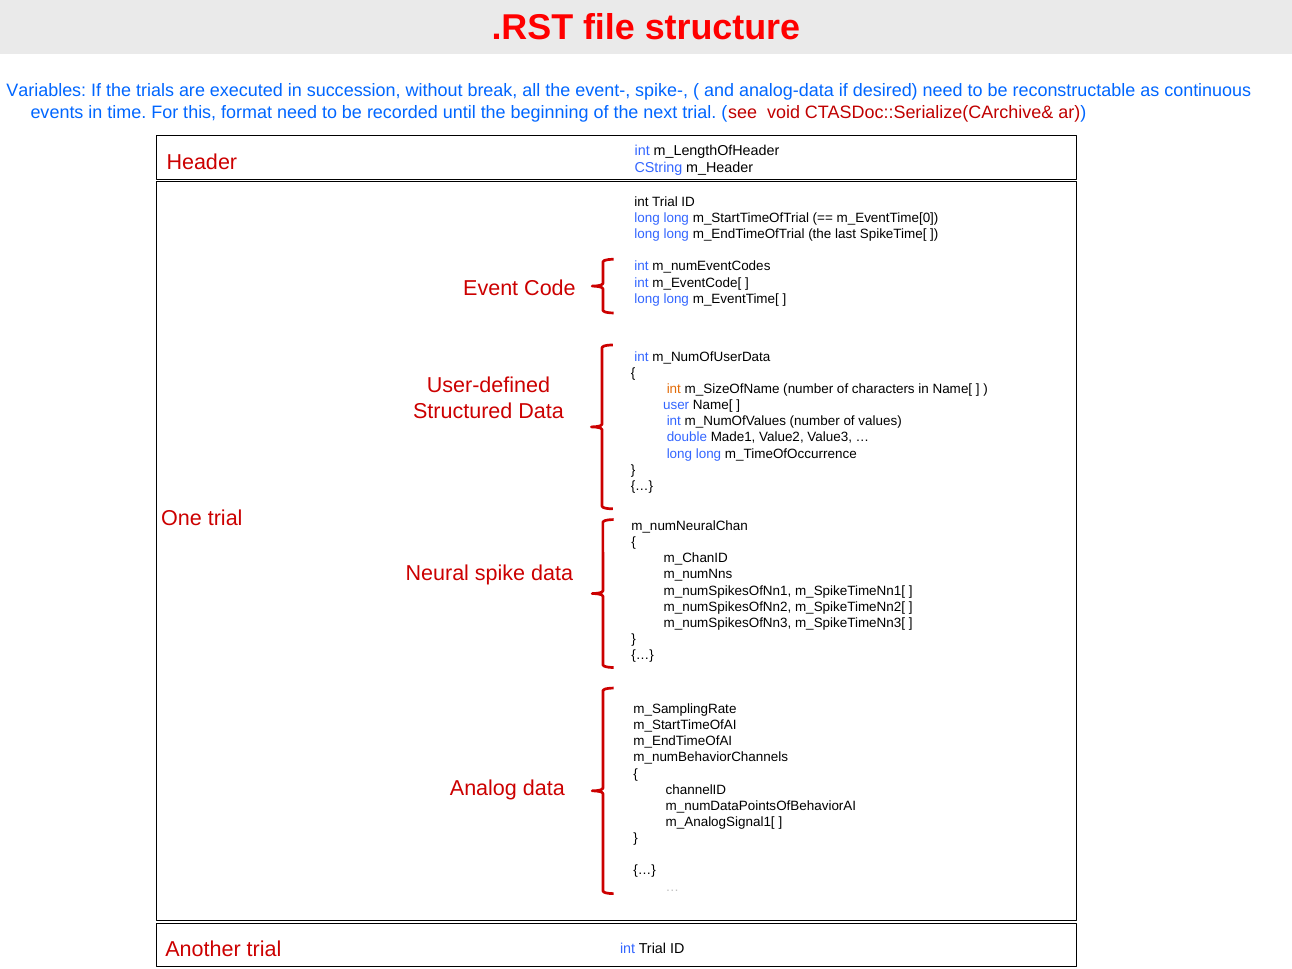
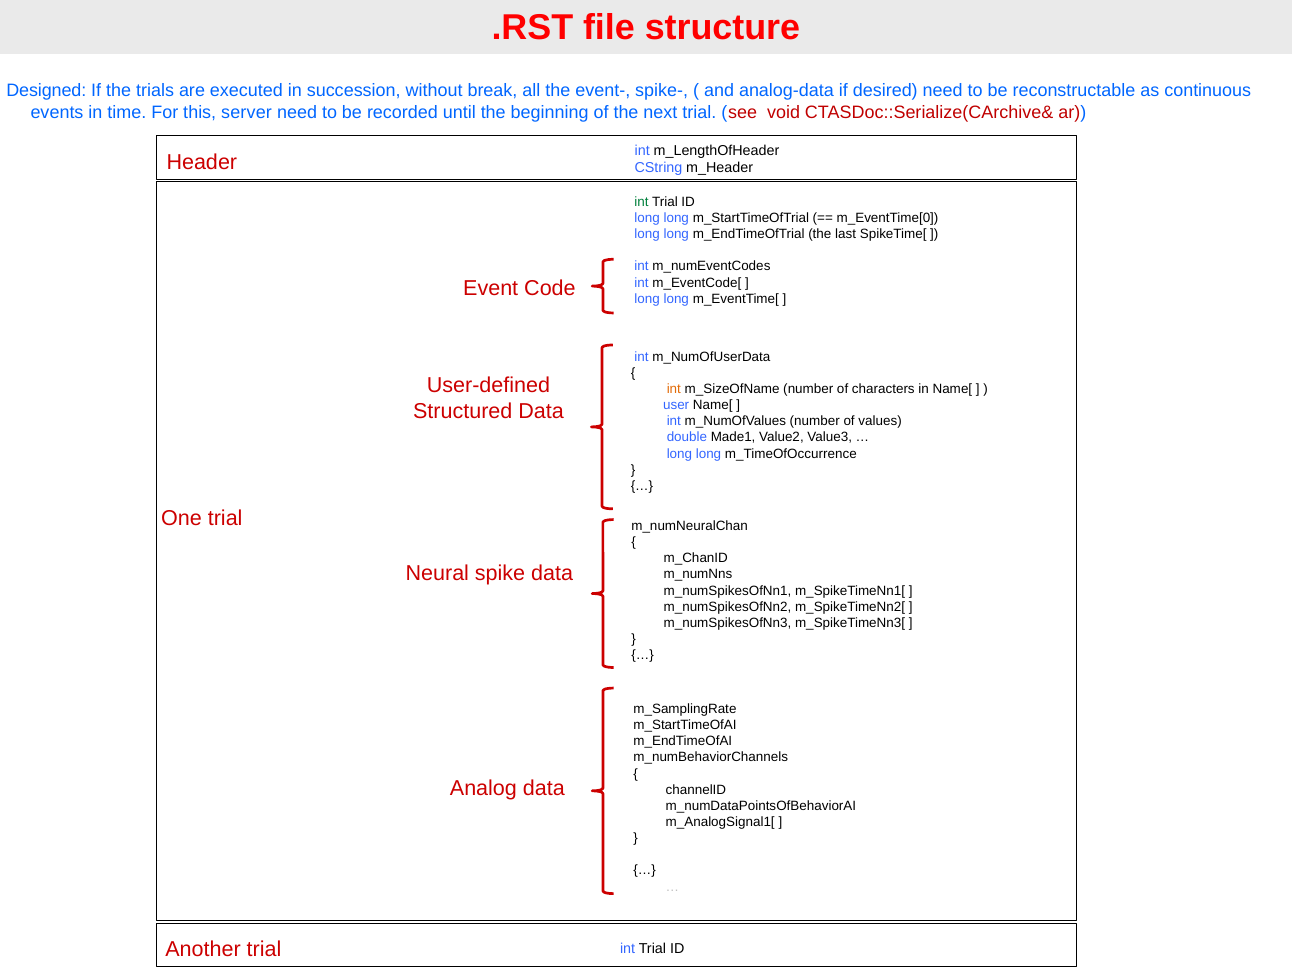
Variables: Variables -> Designed
format: format -> server
int at (642, 202) colour: black -> green
